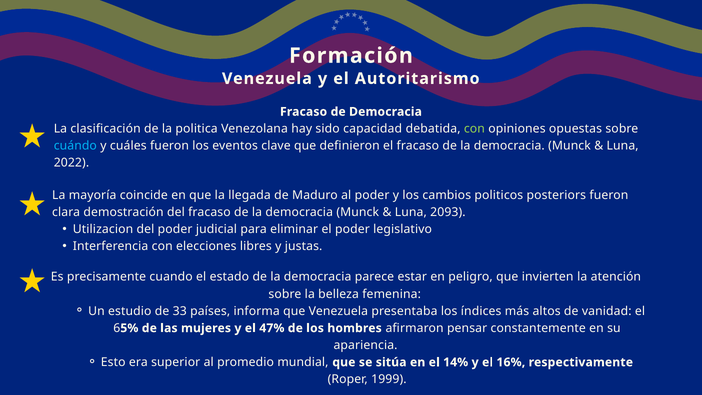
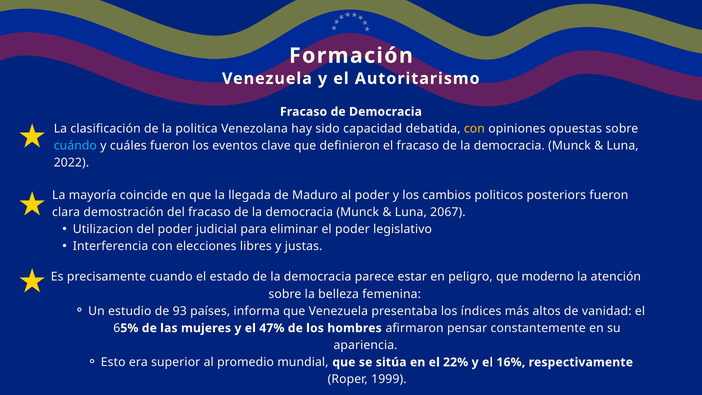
con at (474, 129) colour: light green -> yellow
2093: 2093 -> 2067
invierten: invierten -> moderno
33: 33 -> 93
14%: 14% -> 22%
